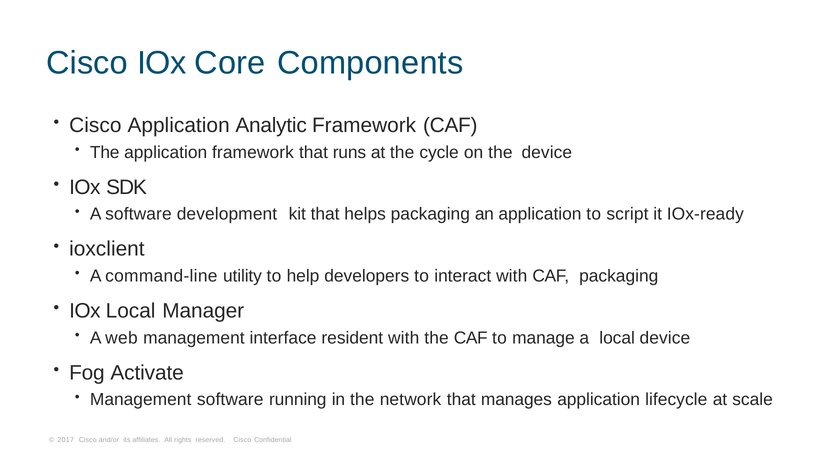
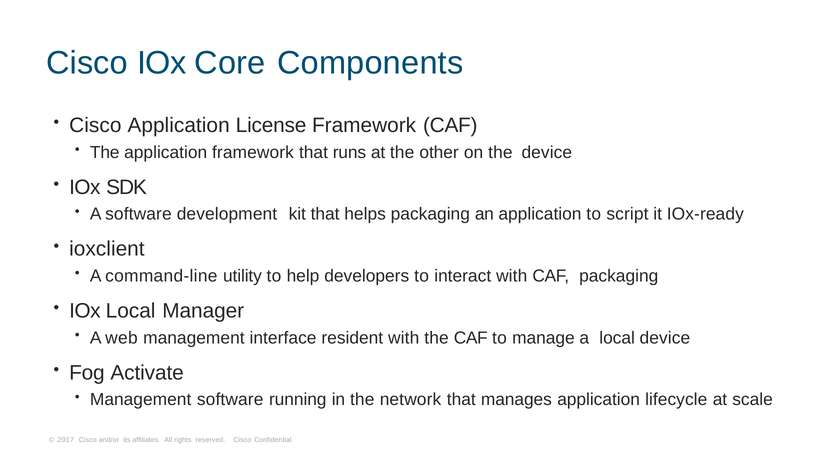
Analytic: Analytic -> License
cycle: cycle -> other
